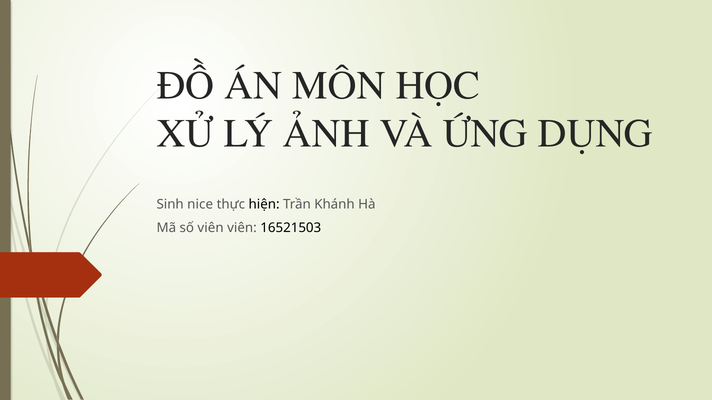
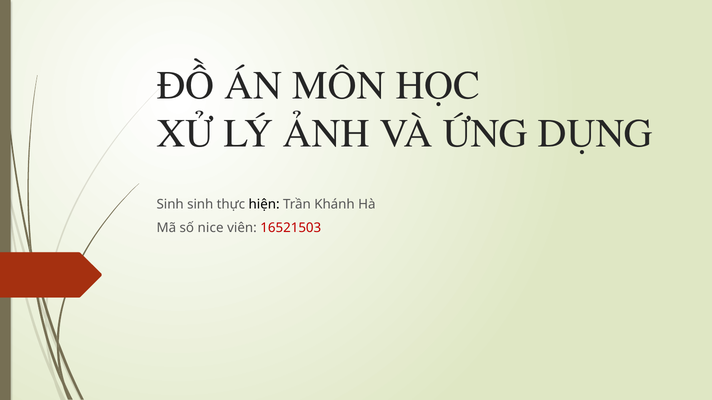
Sinh nice: nice -> sinh
số viên: viên -> nice
16521503 colour: black -> red
